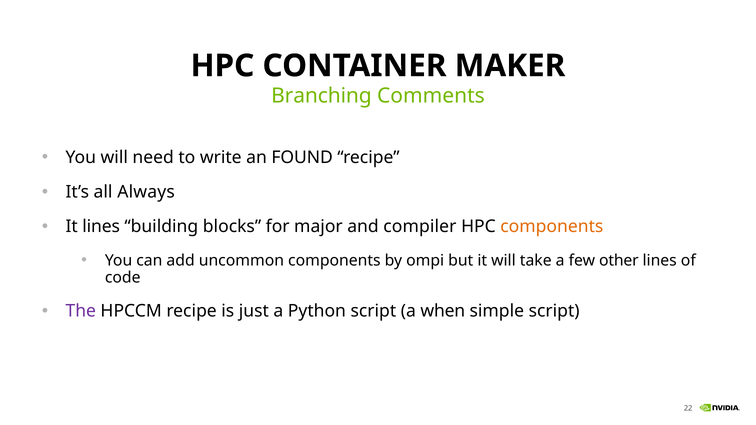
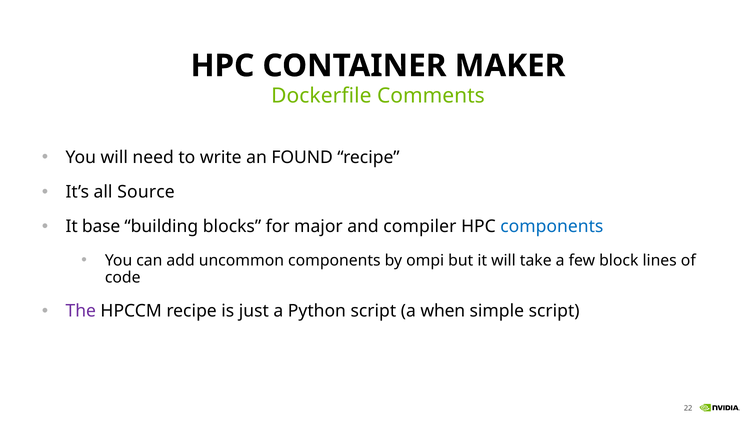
Branching: Branching -> Dockerfile
Always: Always -> Source
It lines: lines -> base
components at (552, 227) colour: orange -> blue
other: other -> block
